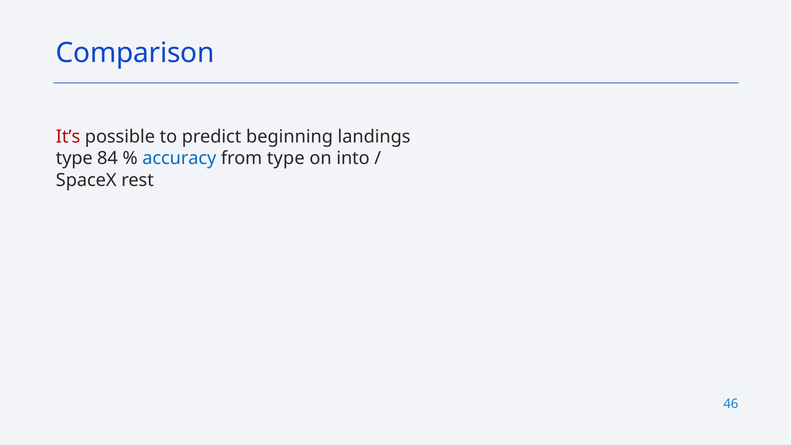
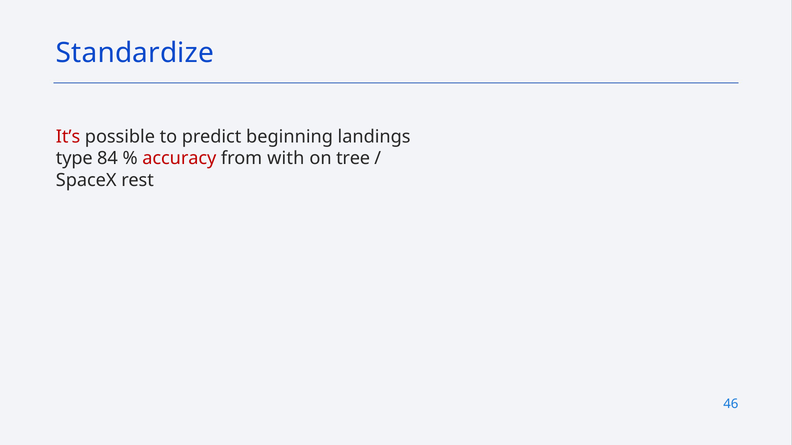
Comparison: Comparison -> Standardize
accuracy colour: blue -> red
from type: type -> with
into: into -> tree
